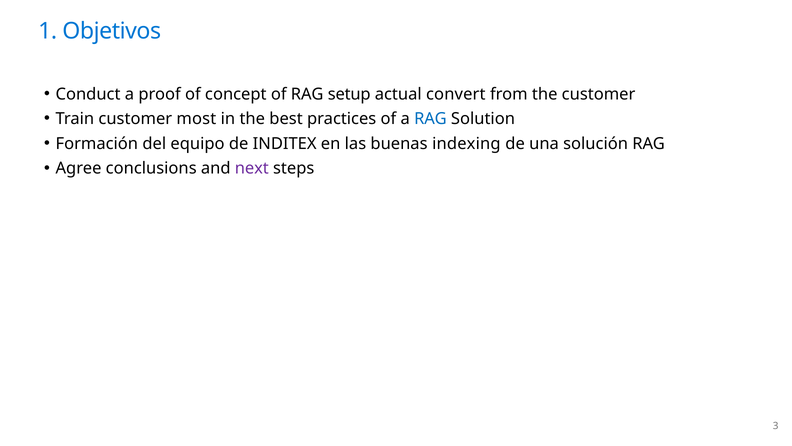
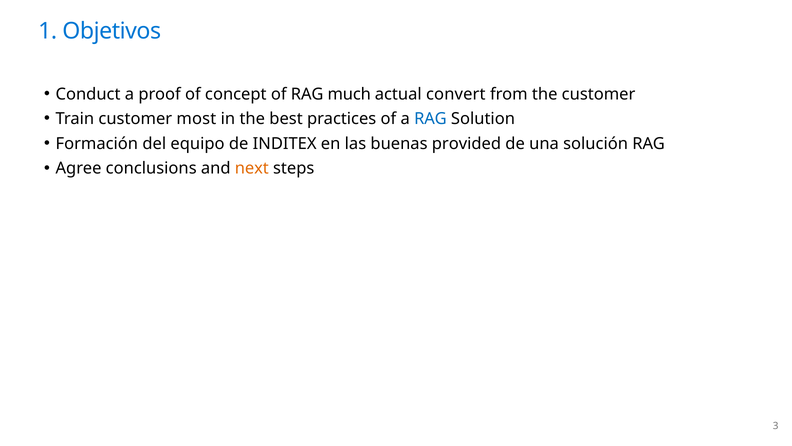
setup: setup -> much
indexing: indexing -> provided
next colour: purple -> orange
